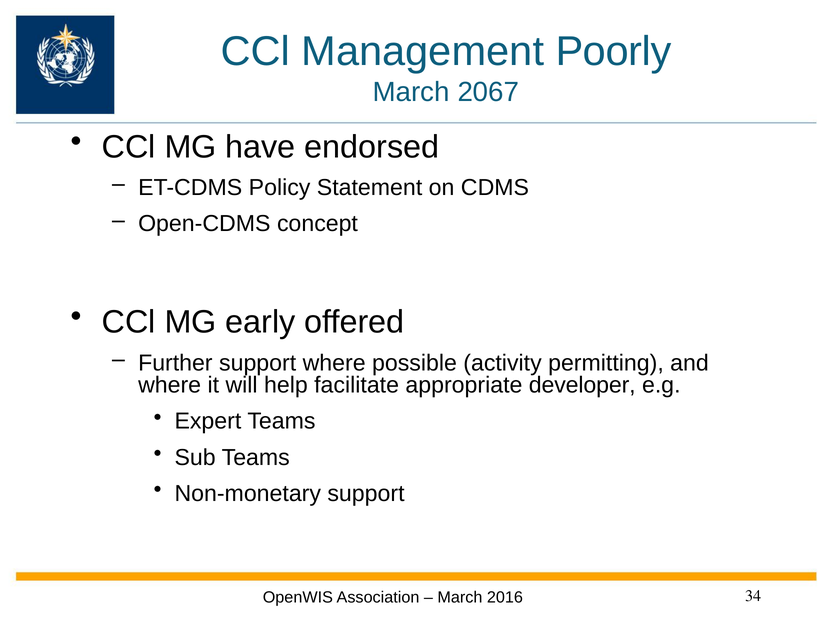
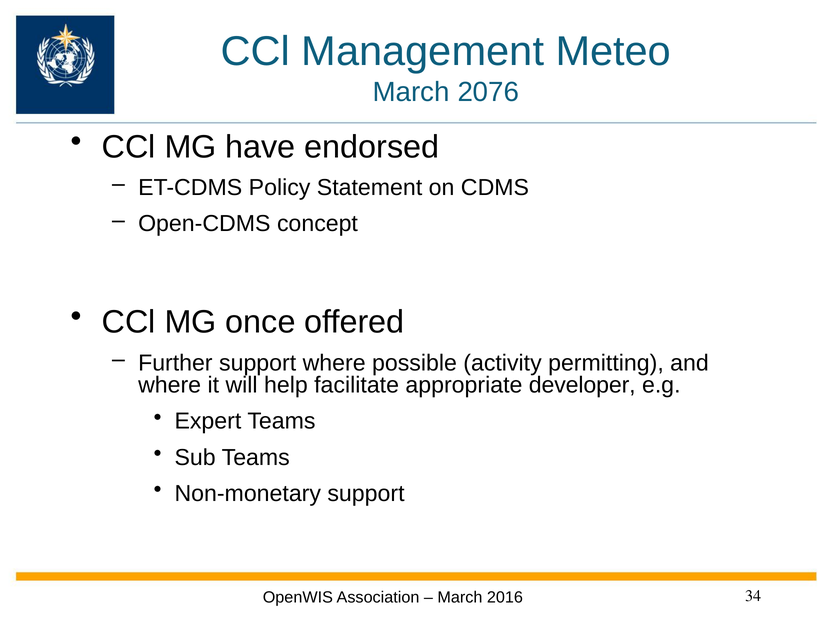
Poorly: Poorly -> Meteo
2067: 2067 -> 2076
early: early -> once
